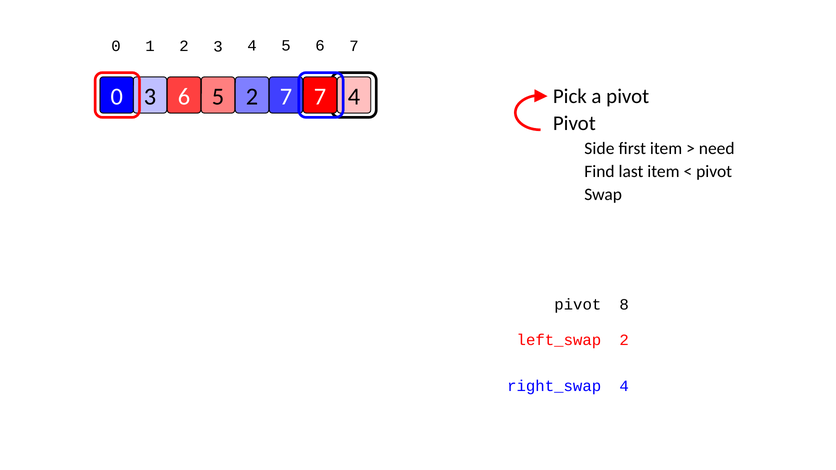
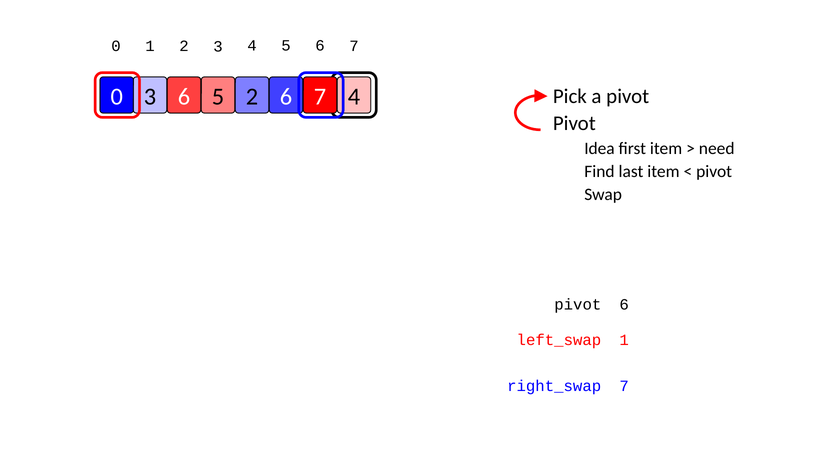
0 7: 7 -> 6
Side: Side -> Idea
pivot 8: 8 -> 6
left_swap 2: 2 -> 1
right_swap 4: 4 -> 7
